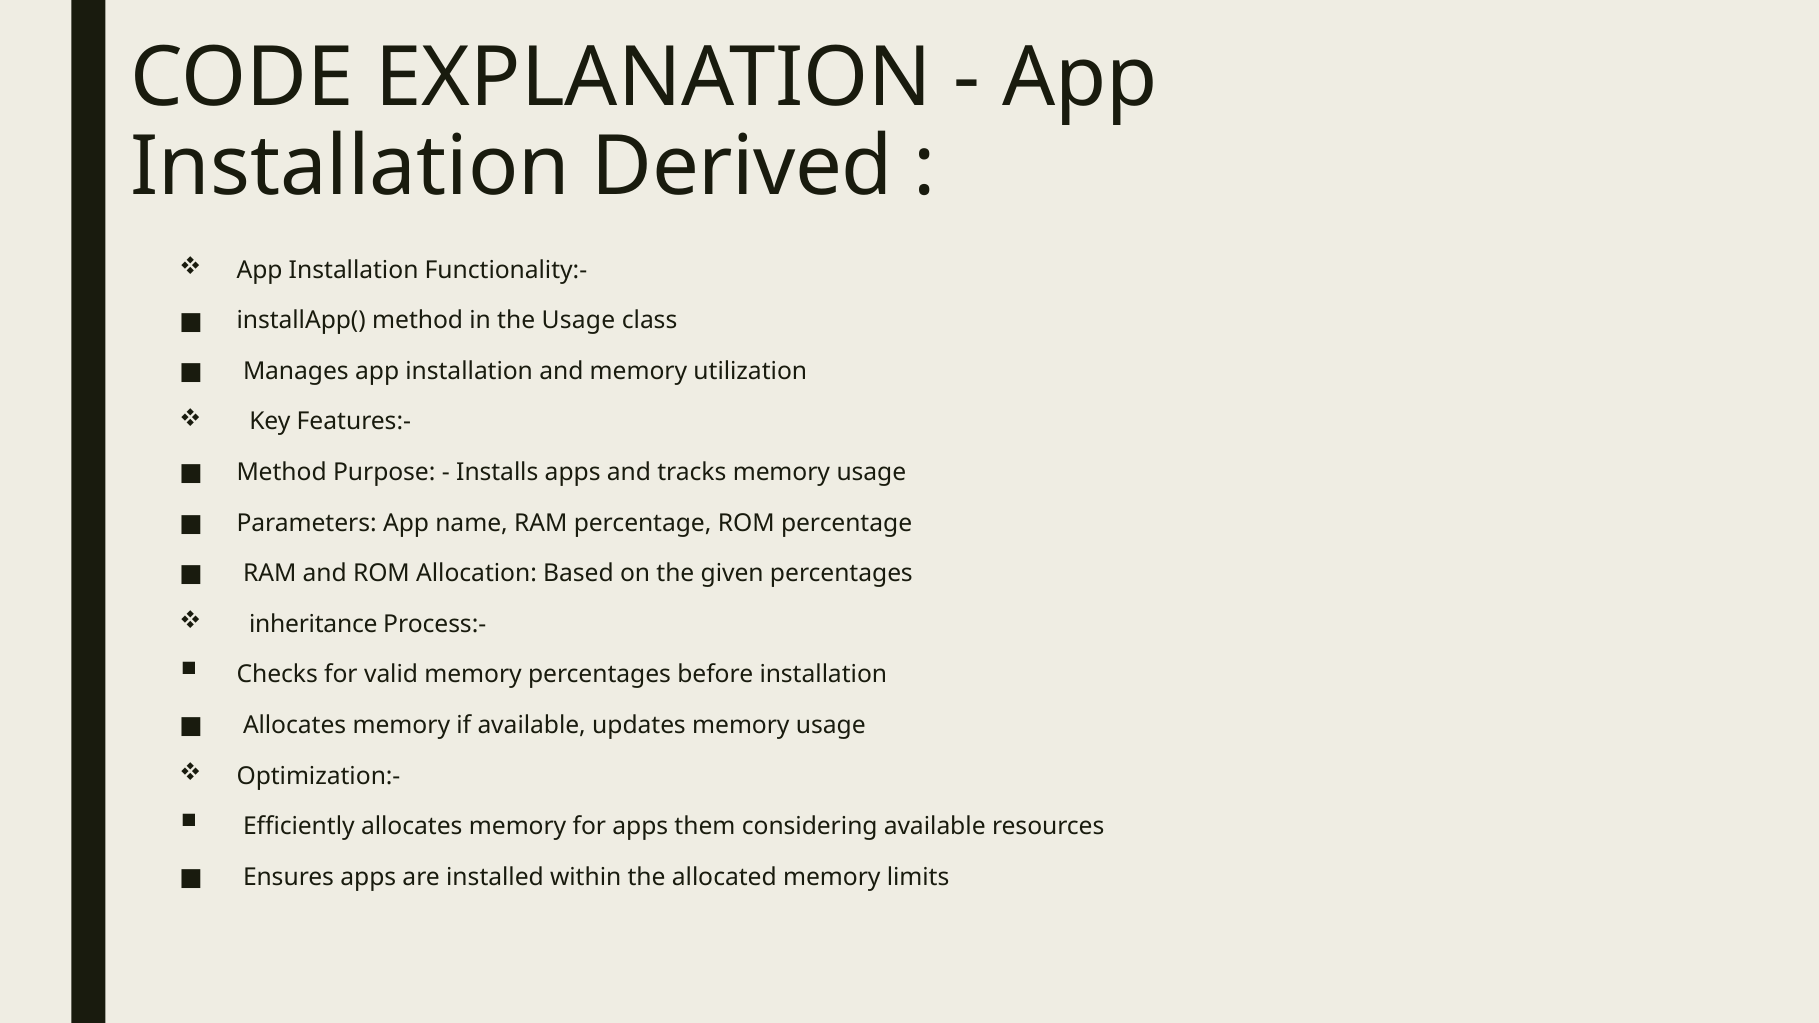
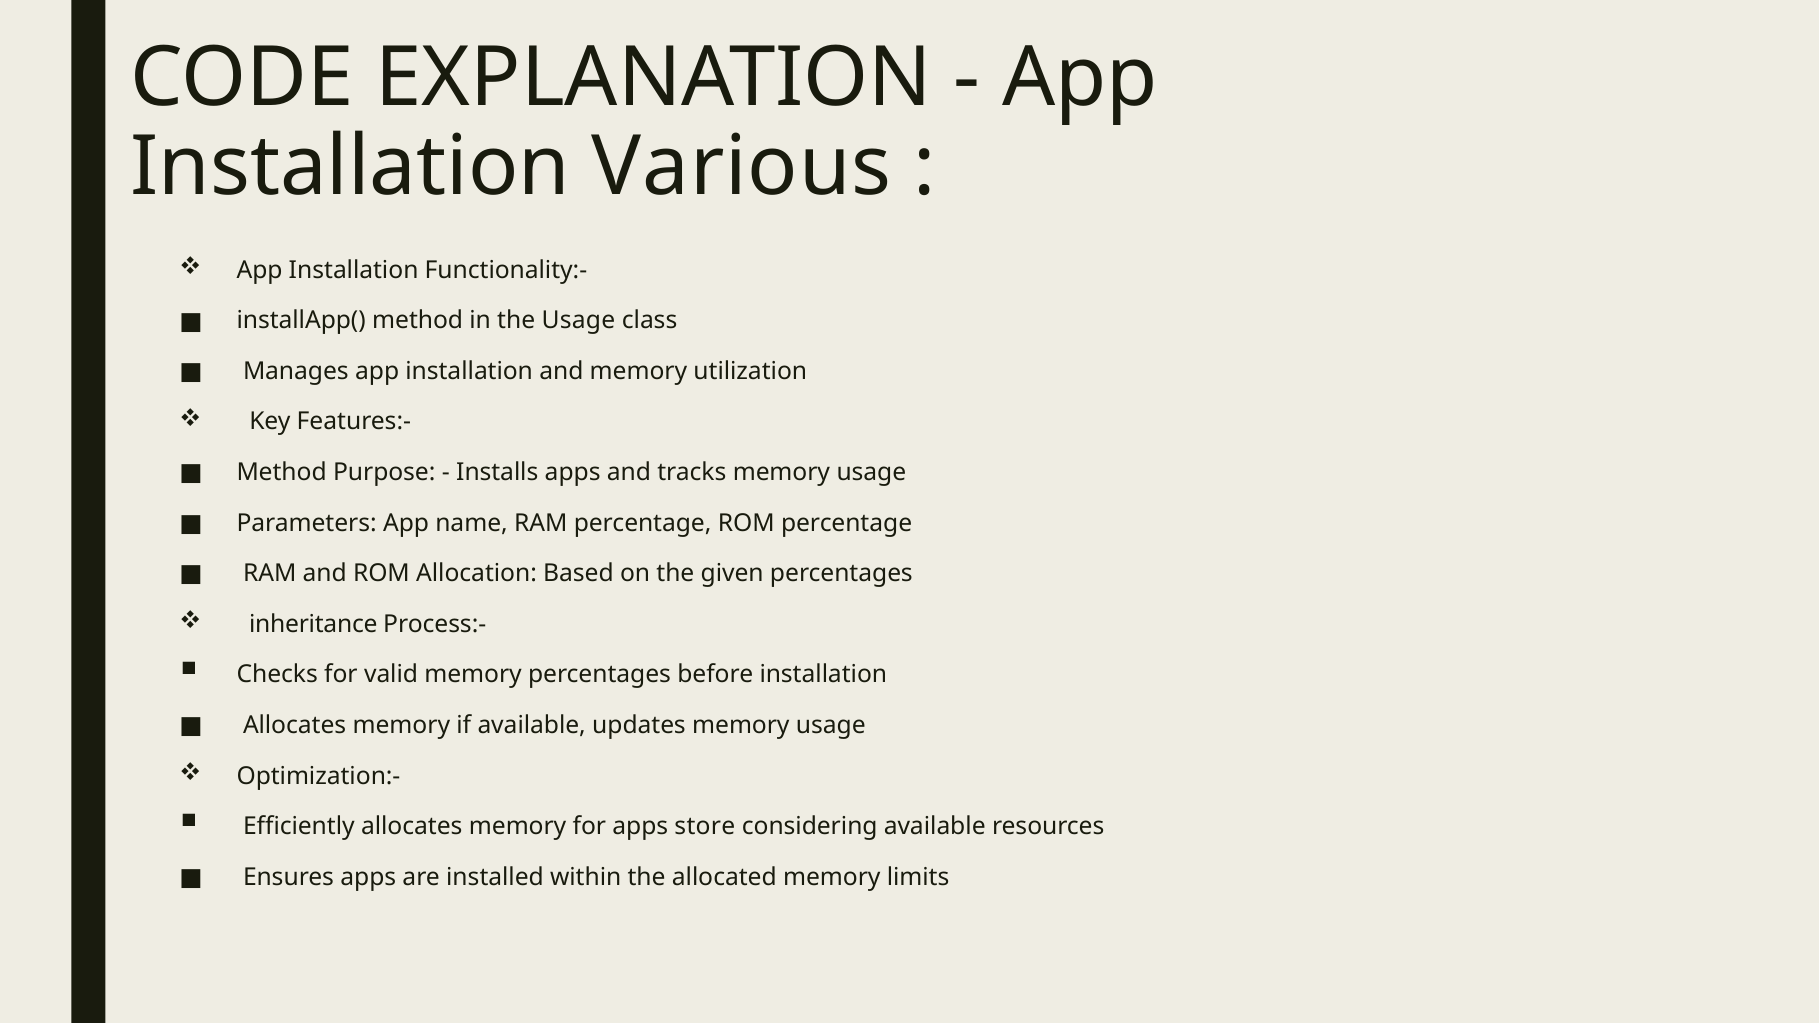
Derived: Derived -> Various
them: them -> store
